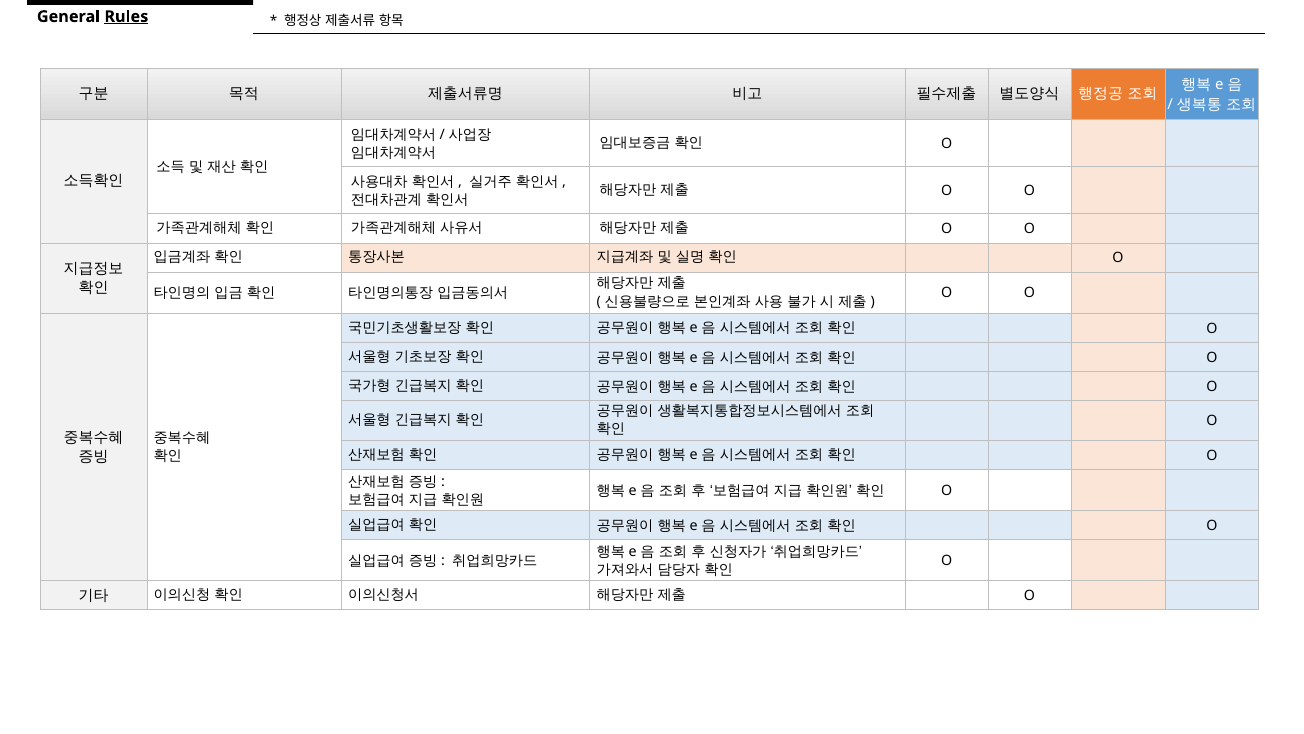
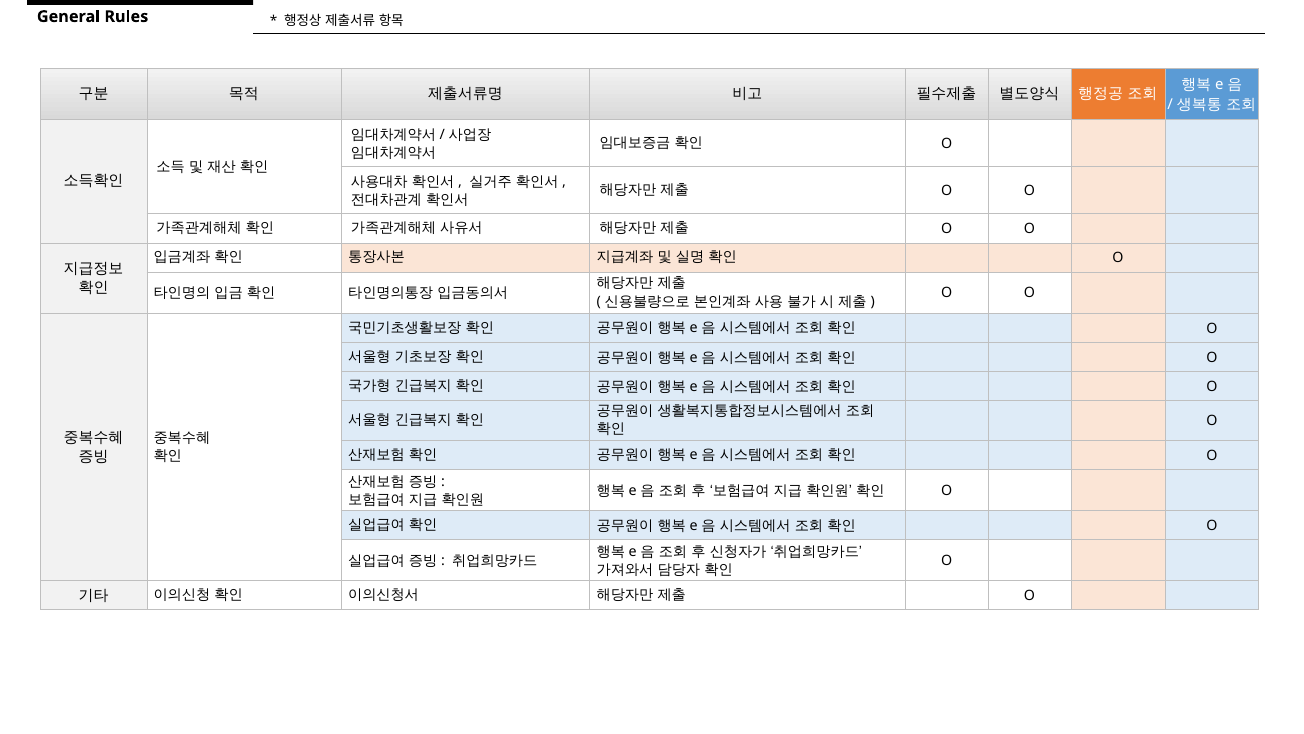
Rules underline: present -> none
